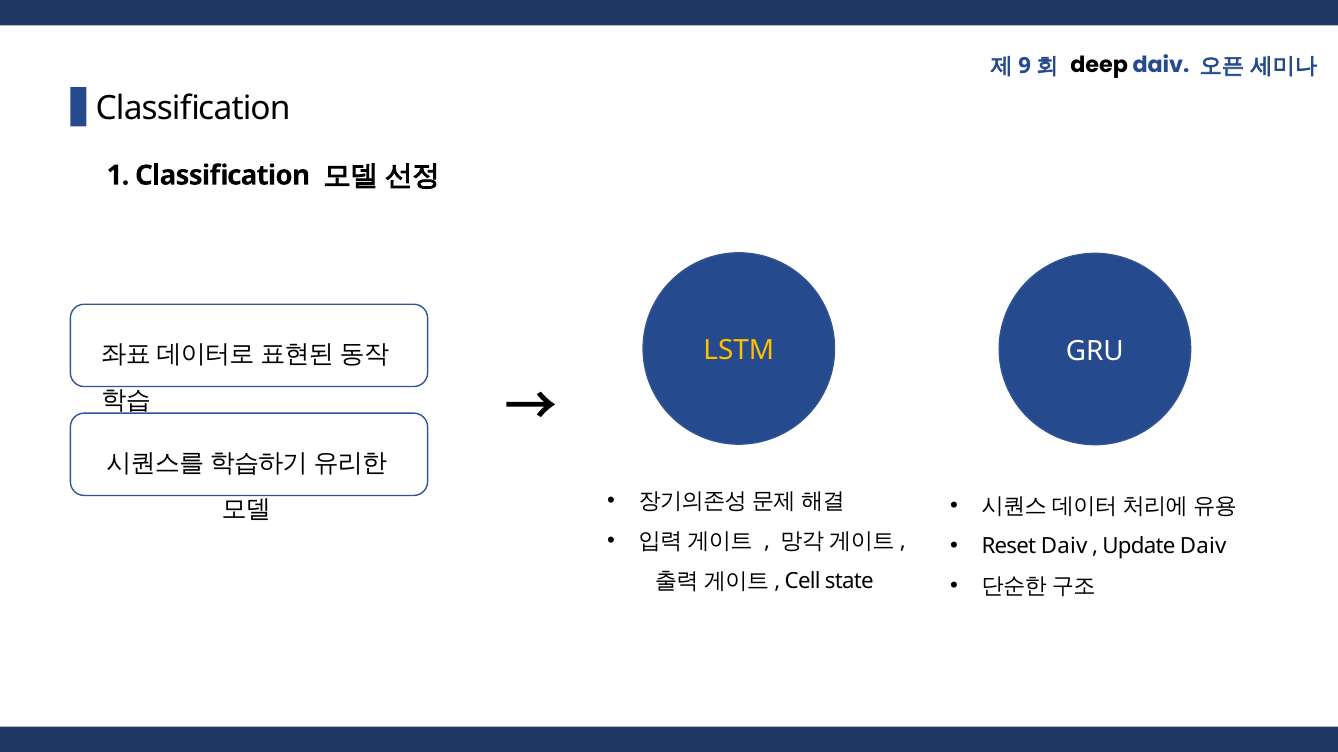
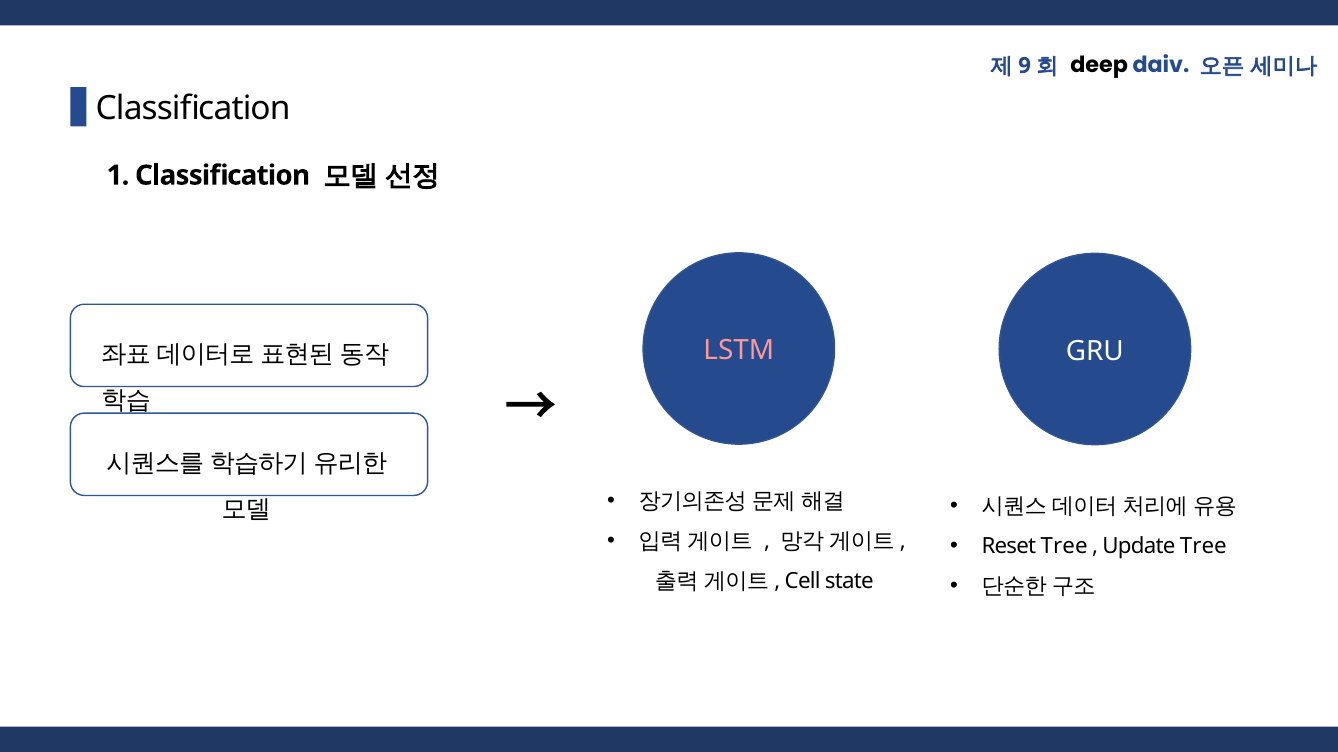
LSTM colour: yellow -> pink
Reset Daiv: Daiv -> Tree
Update Daiv: Daiv -> Tree
